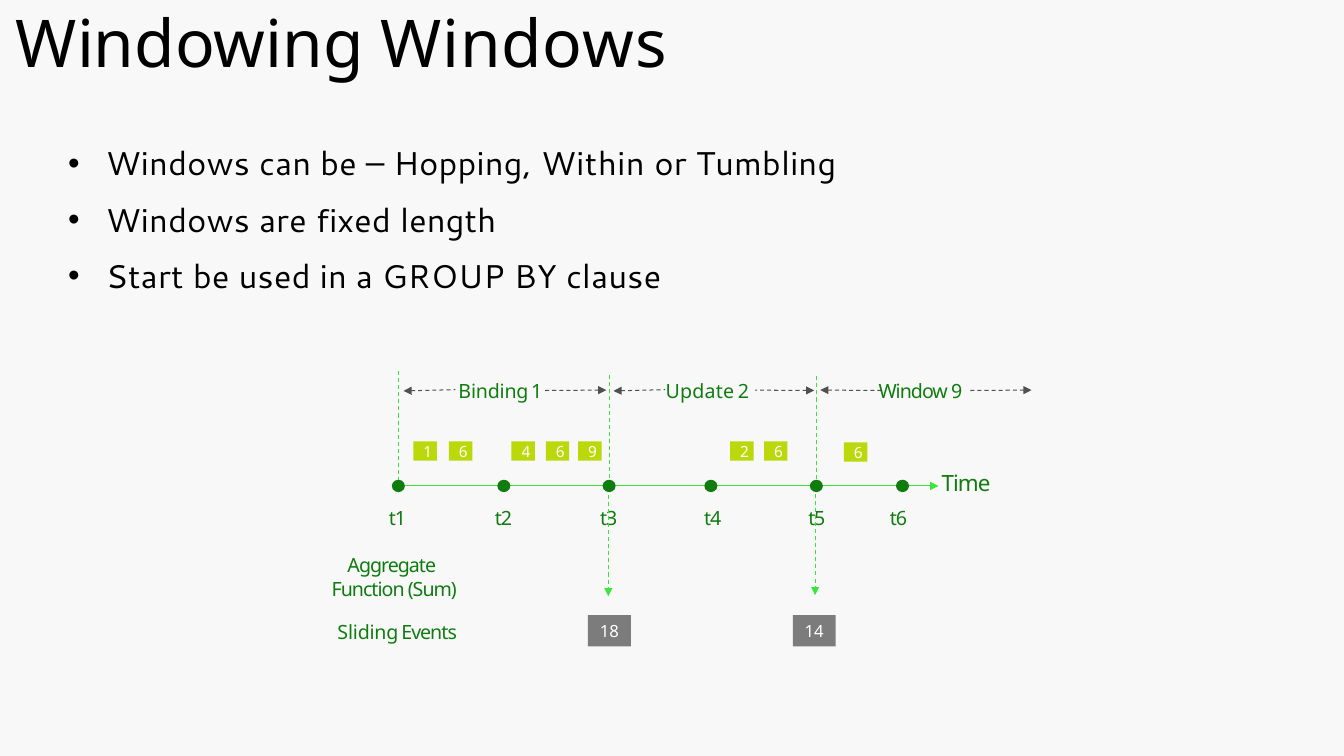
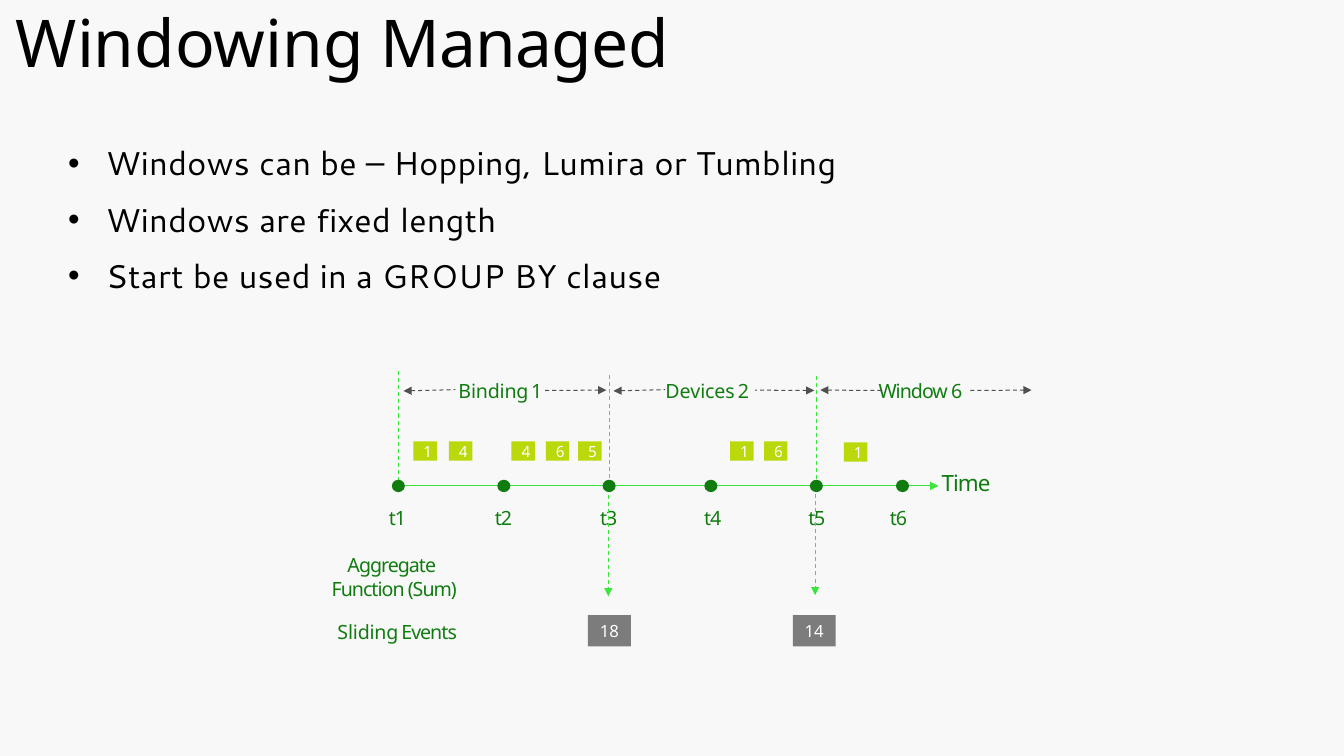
Windowing Windows: Windows -> Managed
Within: Within -> Lumira
Update: Update -> Devices
Window 9: 9 -> 6
1 6: 6 -> 4
4 9: 9 -> 5
2 at (745, 452): 2 -> 1
6 at (858, 453): 6 -> 1
